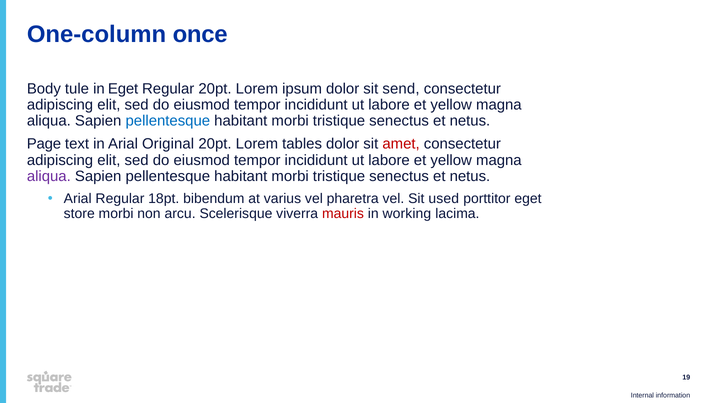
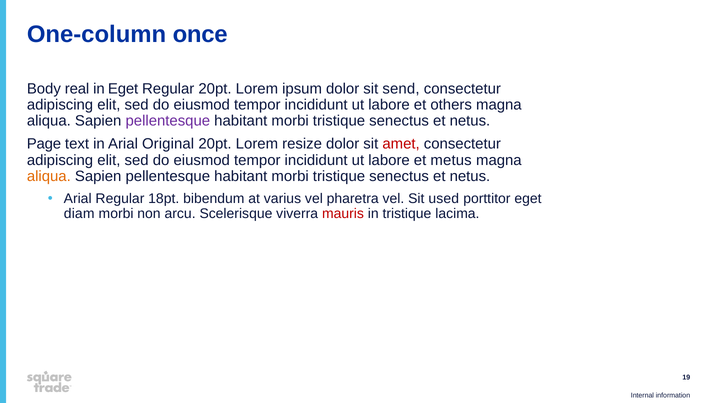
tule: tule -> real
yellow at (451, 105): yellow -> others
pellentesque at (168, 121) colour: blue -> purple
tables: tables -> resize
yellow at (451, 160): yellow -> metus
aliqua at (49, 176) colour: purple -> orange
store: store -> diam
in working: working -> tristique
